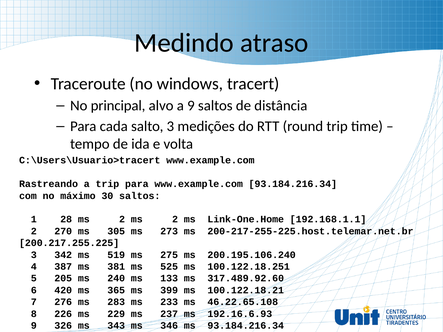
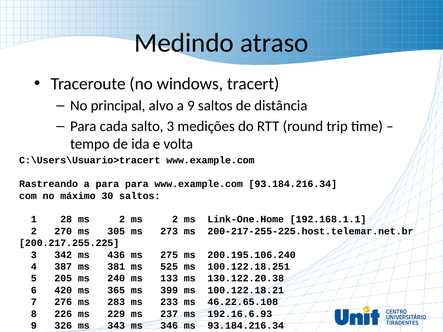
a trip: trip -> para
519: 519 -> 436
317.489.92.60: 317.489.92.60 -> 130.122.20.38
